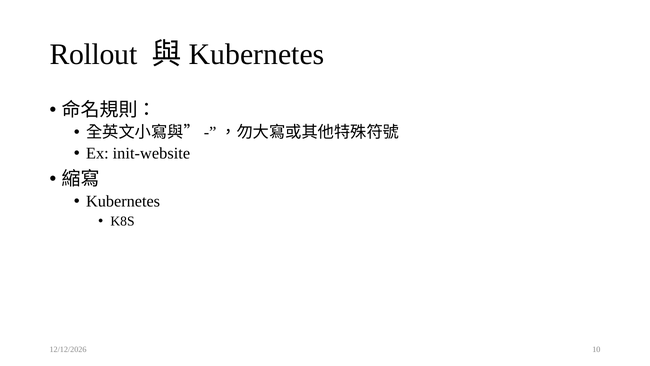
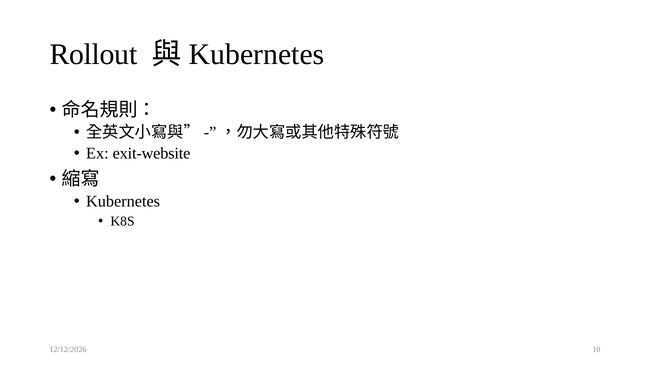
init-website: init-website -> exit-website
